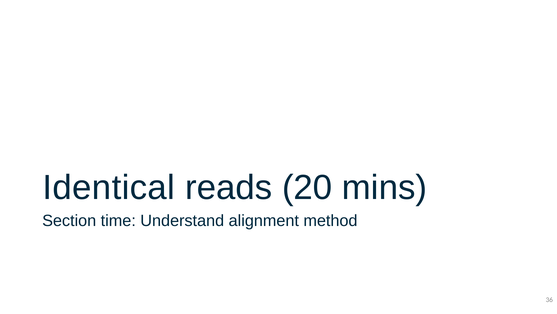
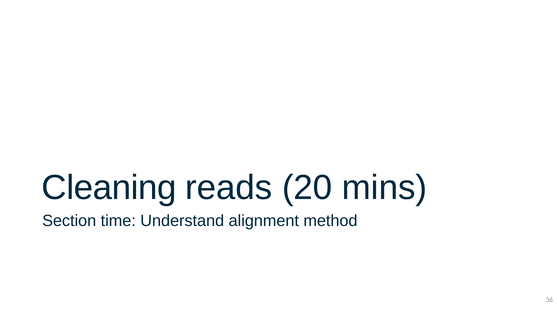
Identical: Identical -> Cleaning
